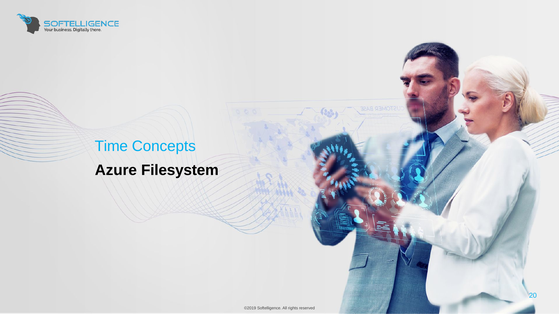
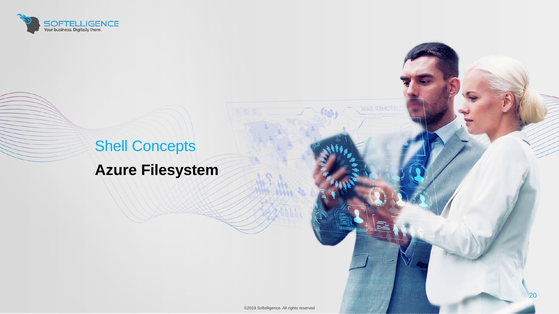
Time: Time -> Shell
